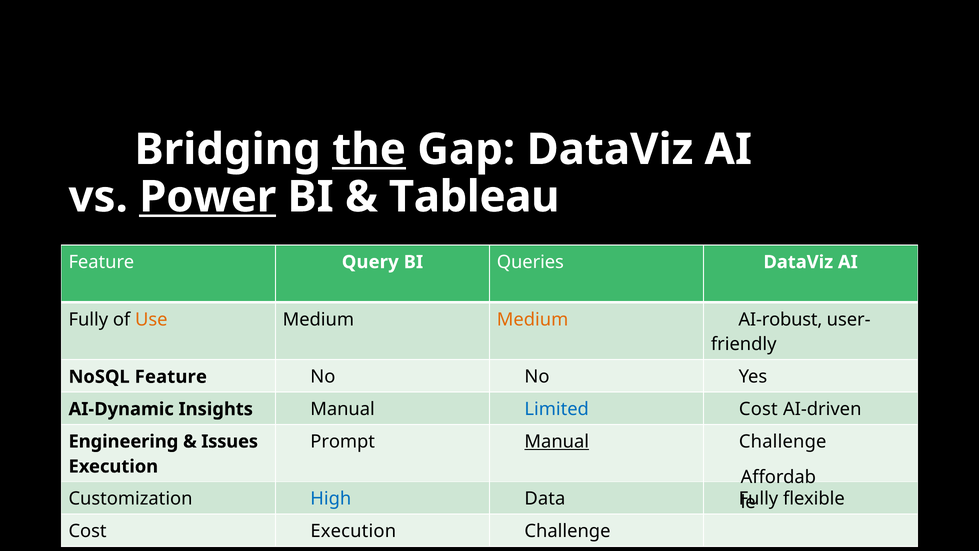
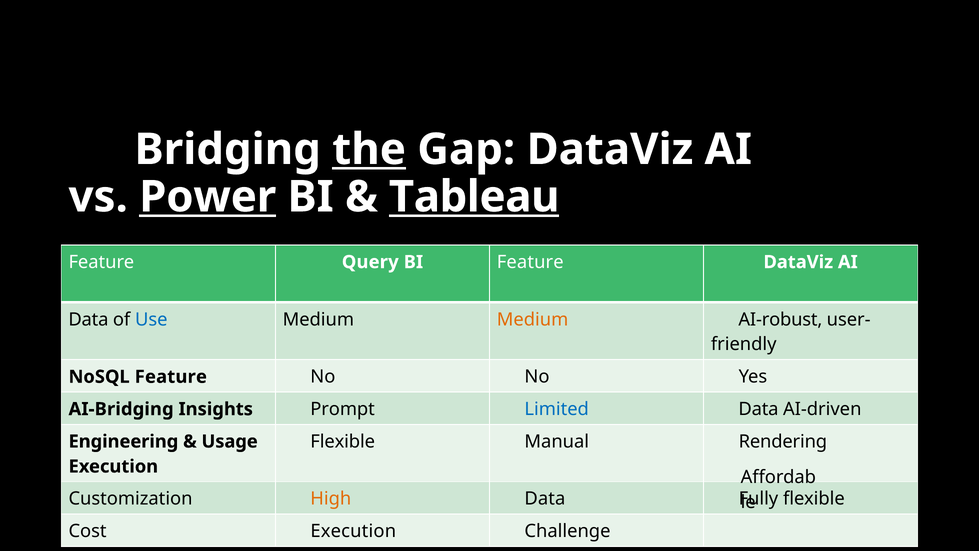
Tableau underline: none -> present
BI Queries: Queries -> Feature
Fully at (88, 319): Fully -> Data
Use colour: orange -> blue
AI-Dynamic: AI-Dynamic -> AI-Bridging
Manual at (343, 409): Manual -> Prompt
Cost at (758, 409): Cost -> Data
Prompt at (343, 441): Prompt -> Flexible
Manual at (557, 441) underline: present -> none
Challenge at (783, 441): Challenge -> Rendering
Issues: Issues -> Usage
High colour: blue -> orange
